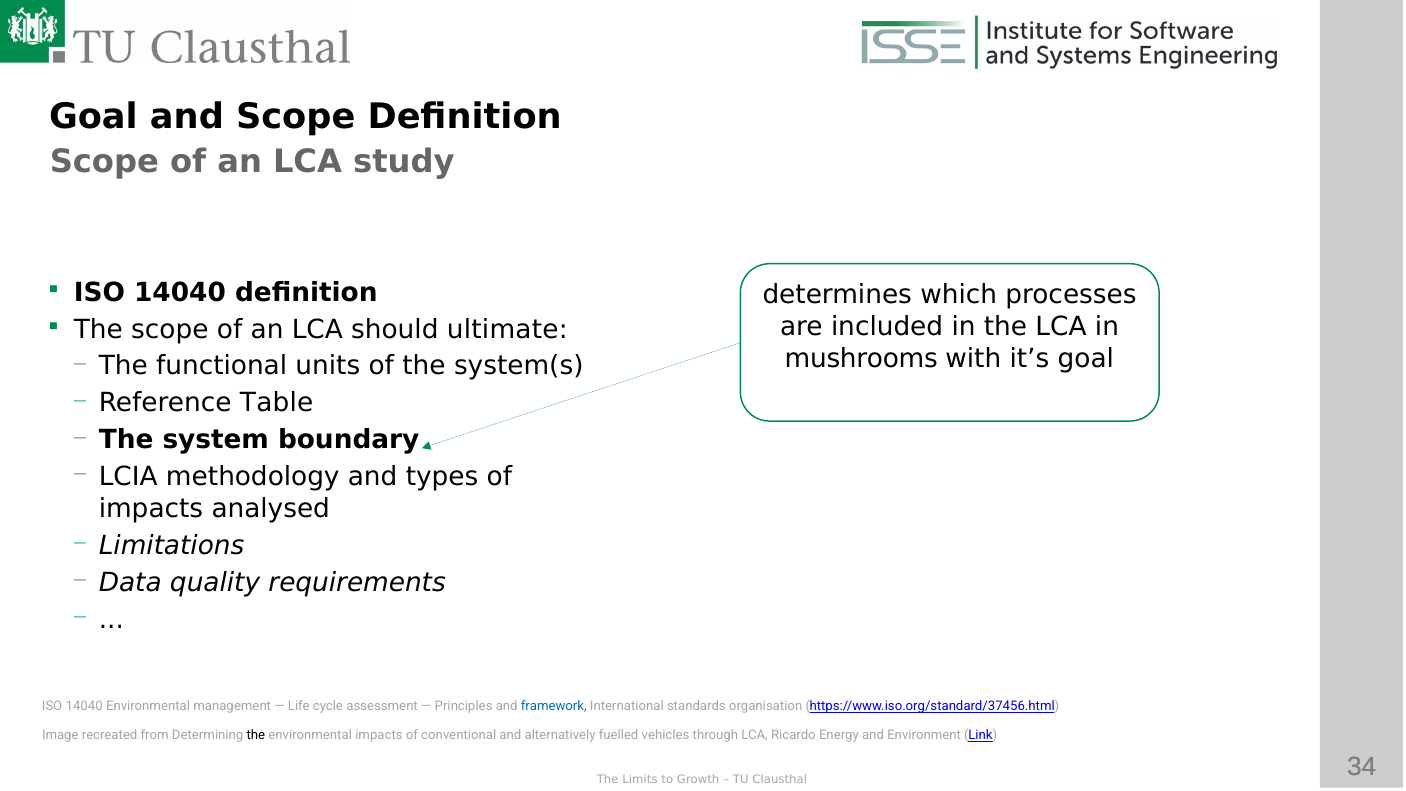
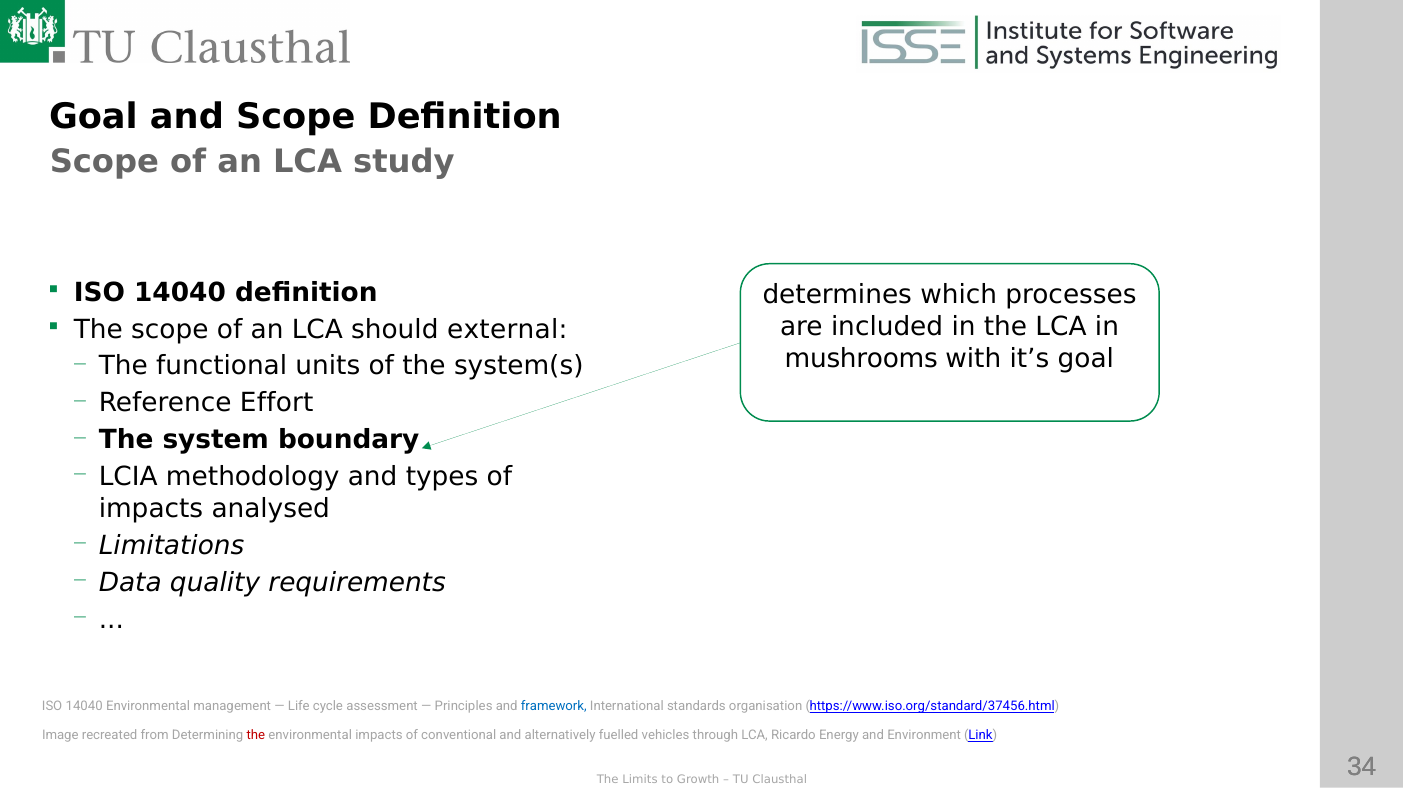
ultimate: ultimate -> external
Table: Table -> Effort
the at (256, 735) colour: black -> red
